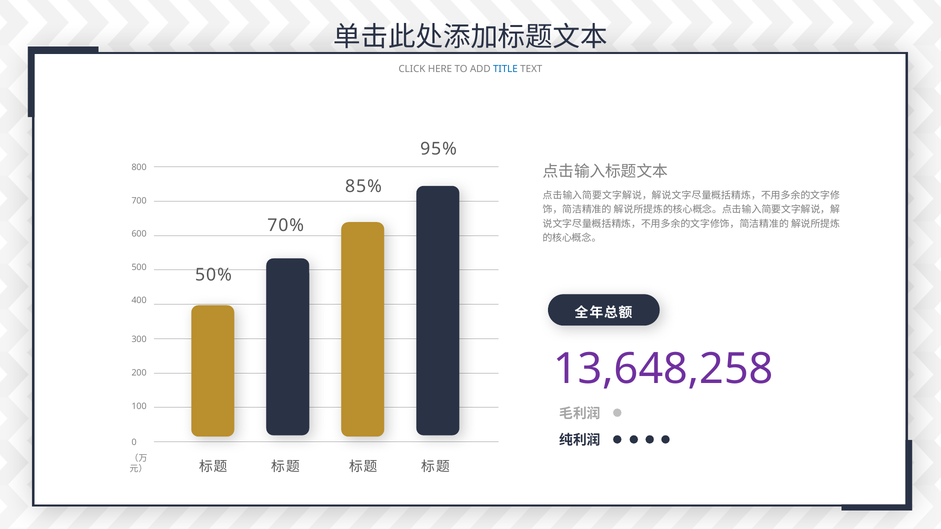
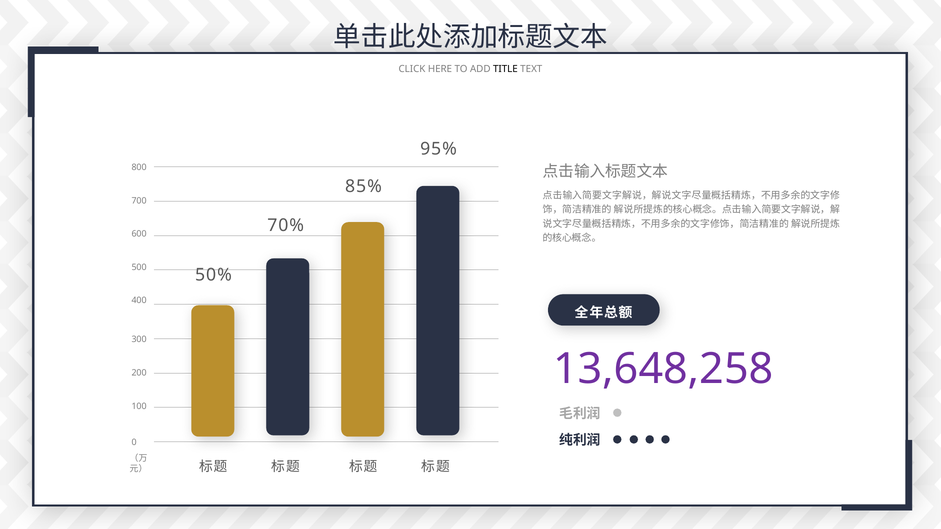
TITLE colour: blue -> black
